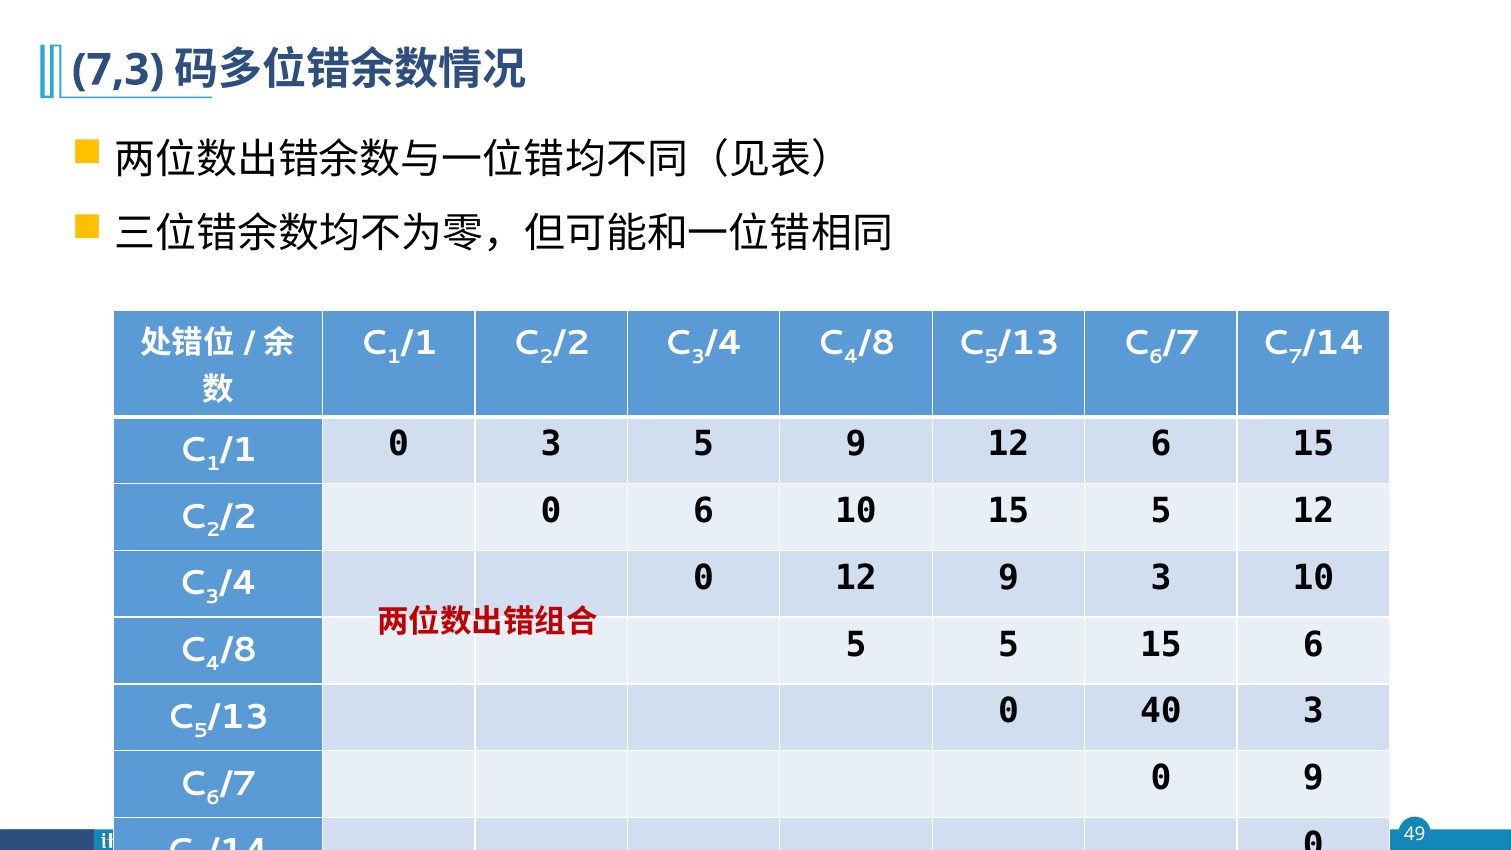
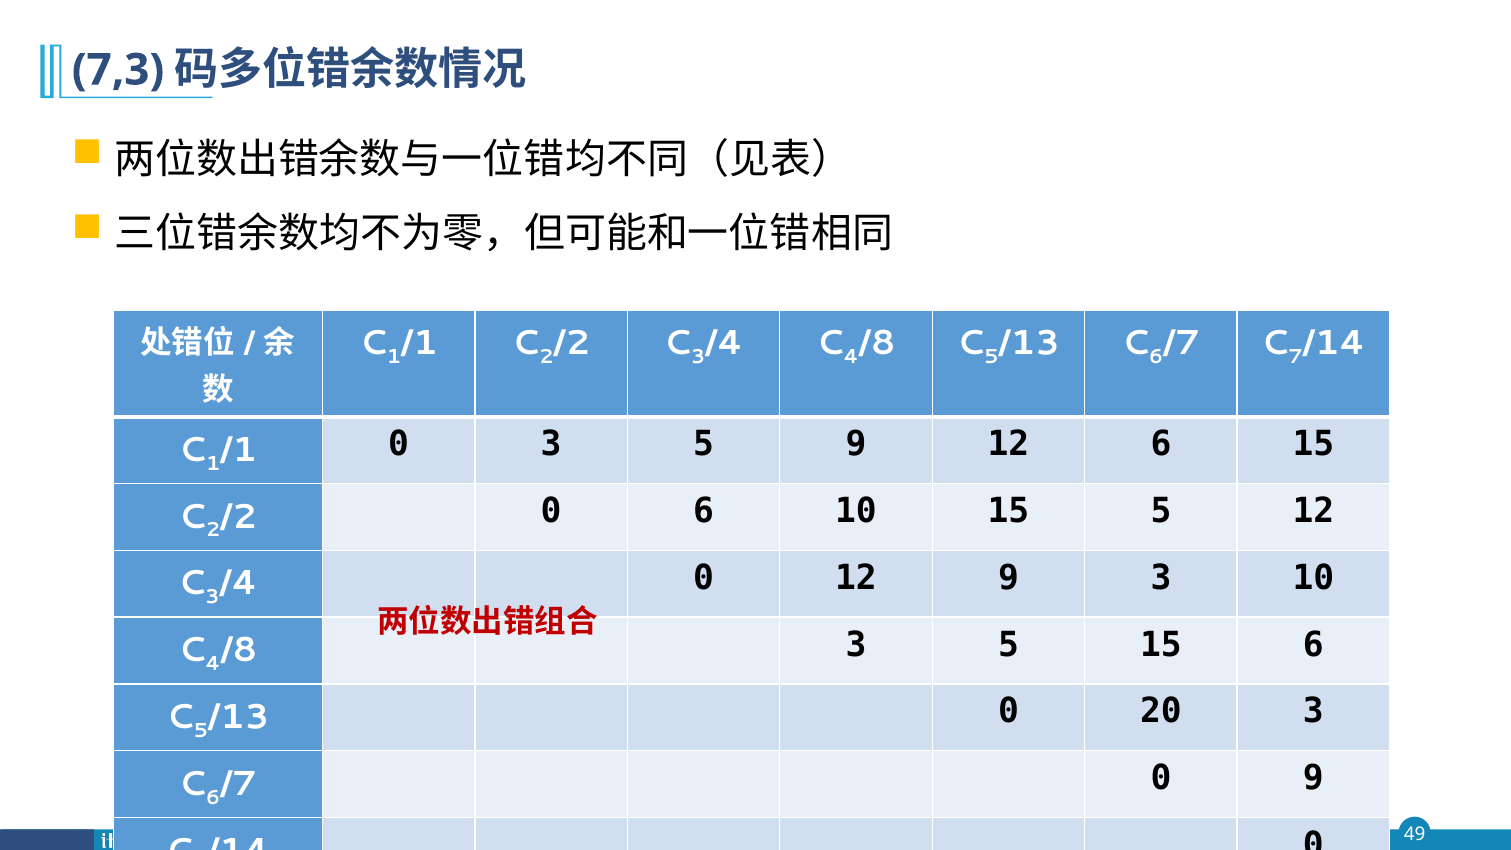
5 at (856, 645): 5 -> 3
40: 40 -> 20
